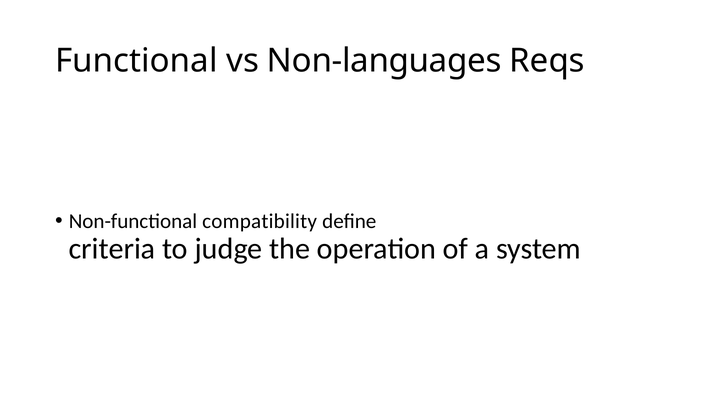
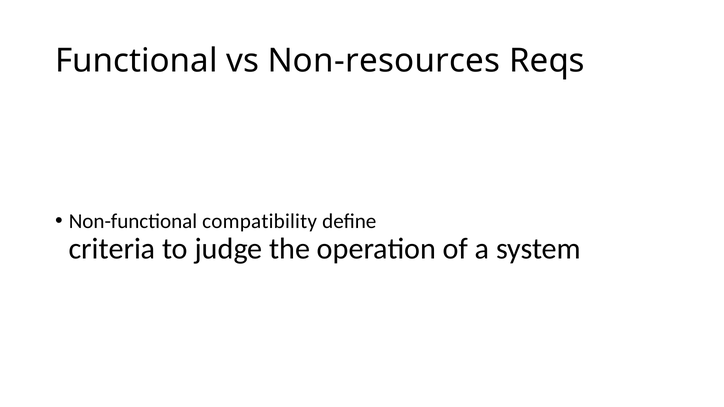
Non-languages: Non-languages -> Non-resources
